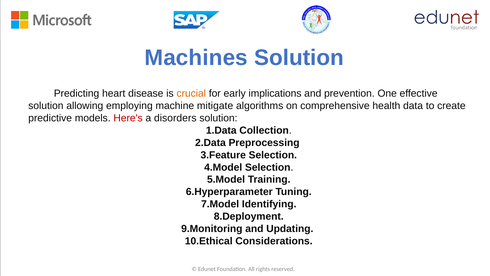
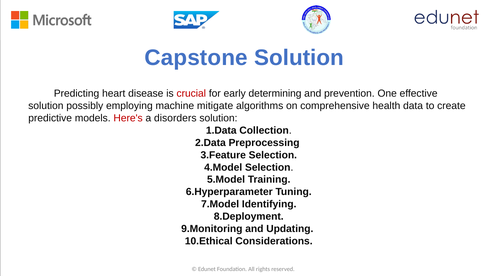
Machines: Machines -> Capstone
crucial colour: orange -> red
implications: implications -> determining
allowing: allowing -> possibly
